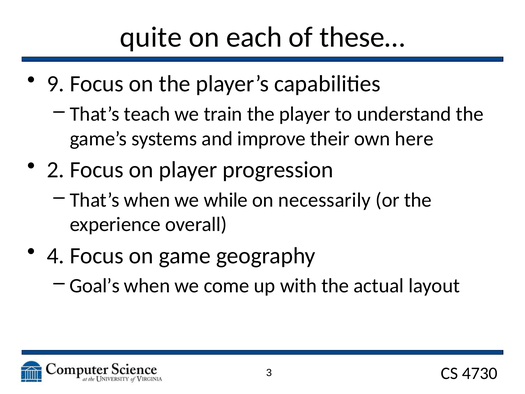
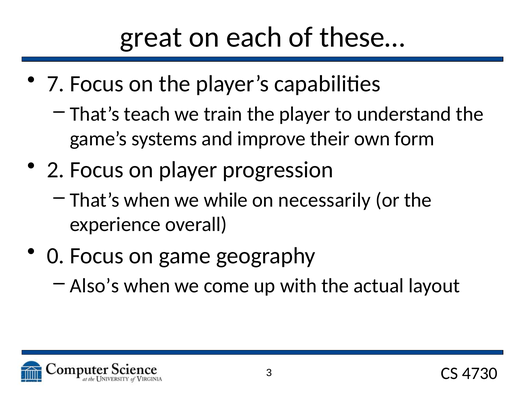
quite: quite -> great
9: 9 -> 7
here: here -> form
4: 4 -> 0
Goal’s: Goal’s -> Also’s
